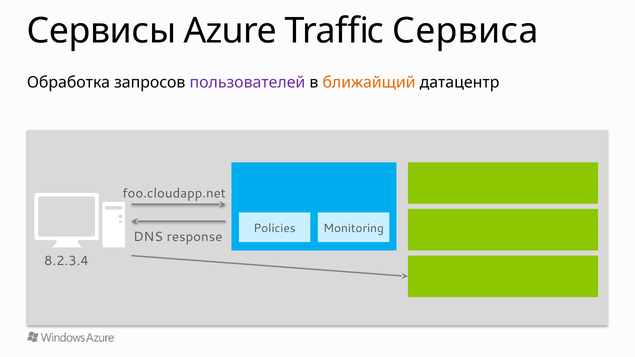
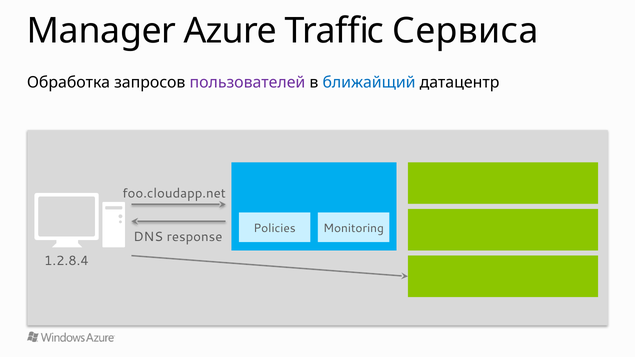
Сервисы: Сервисы -> Manager
ближайщий colour: orange -> blue
8.2.3.4: 8.2.3.4 -> 1.2.8.4
